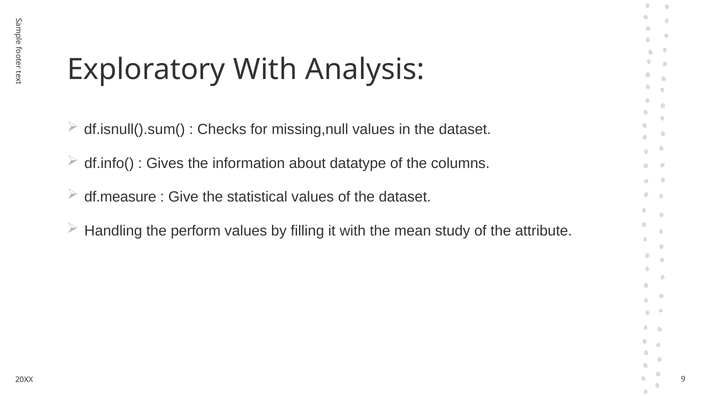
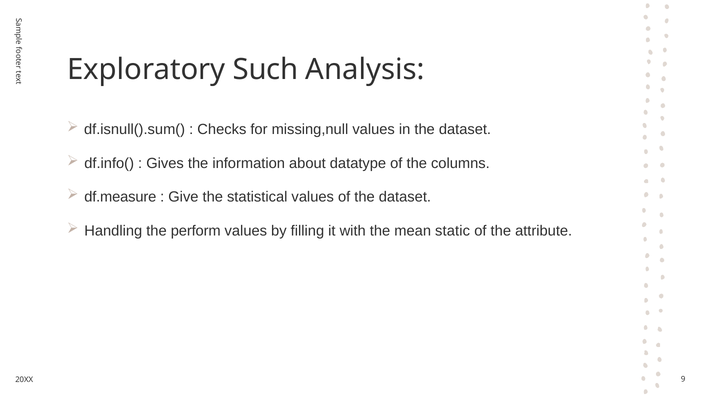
Exploratory With: With -> Such
study: study -> static
